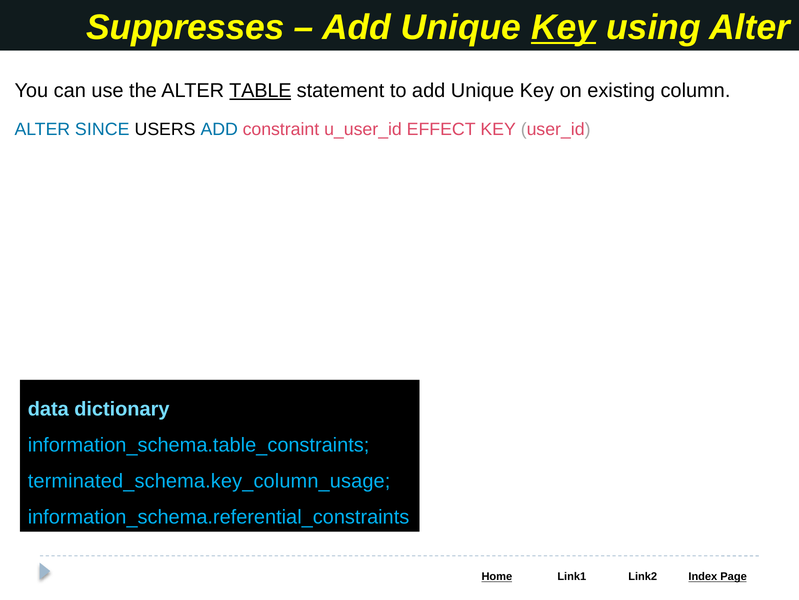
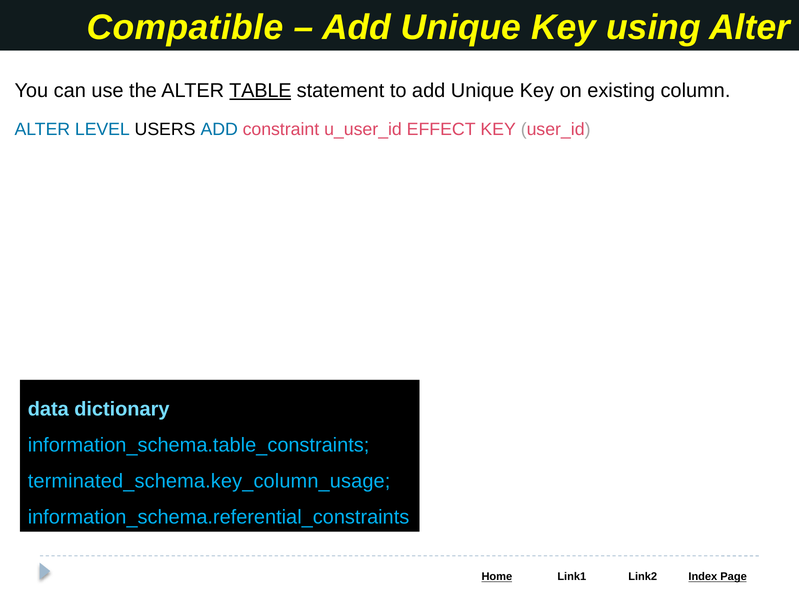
Suppresses: Suppresses -> Compatible
Key at (564, 28) underline: present -> none
SINCE: SINCE -> LEVEL
